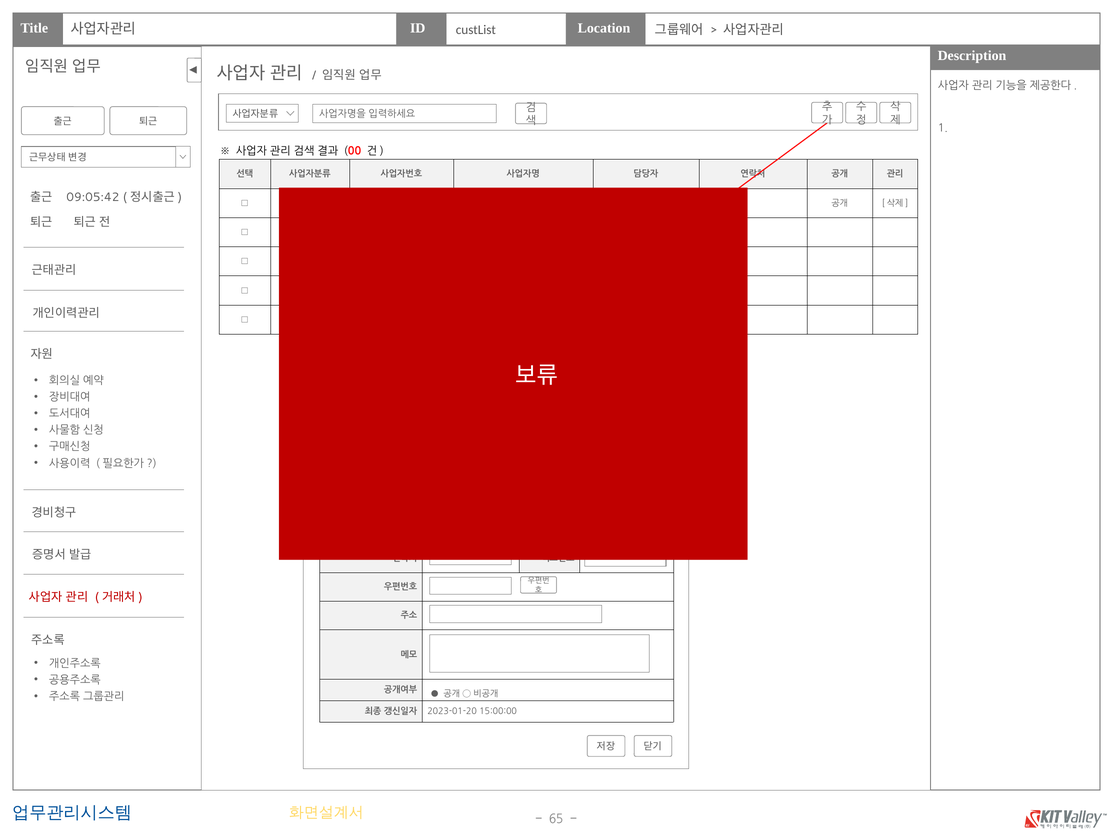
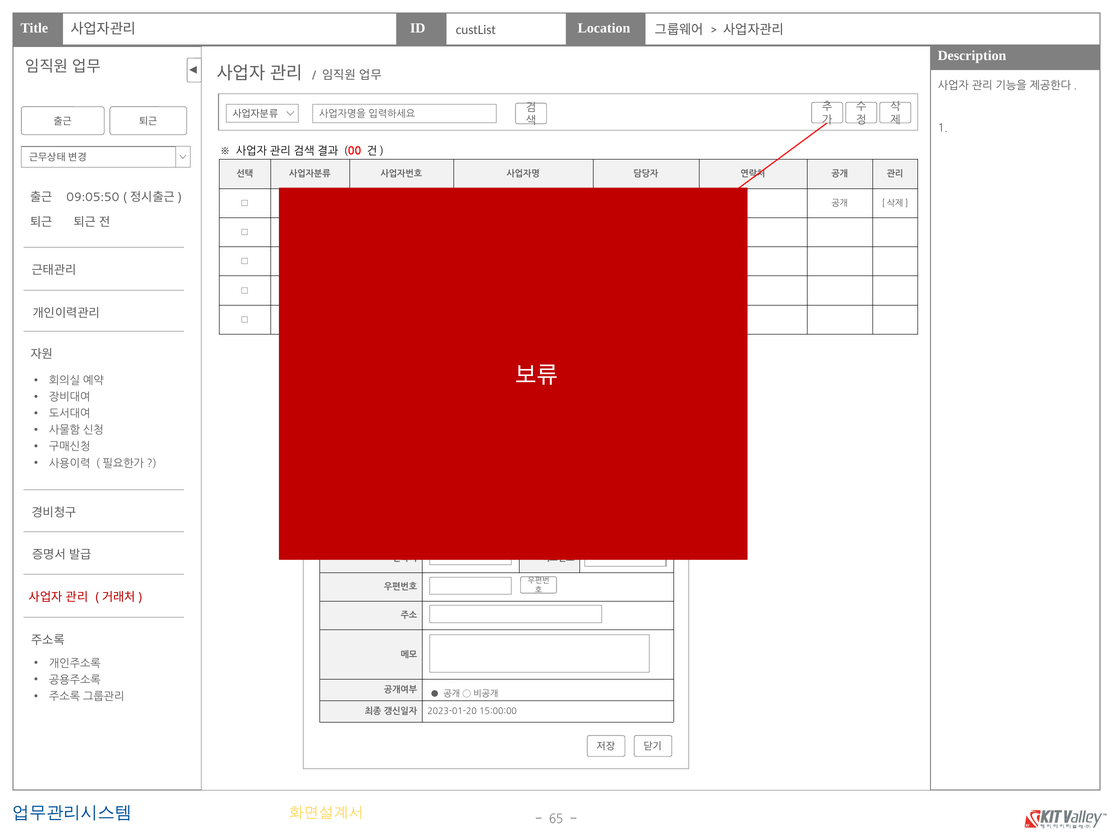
09:05:42: 09:05:42 -> 09:05:50
